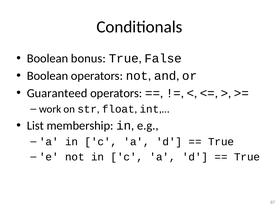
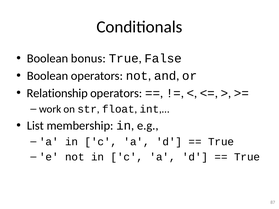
Guaranteed: Guaranteed -> Relationship
